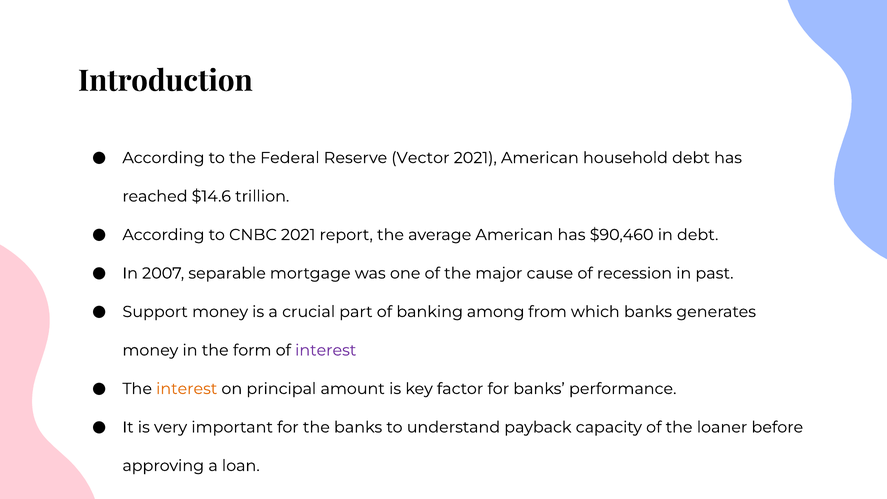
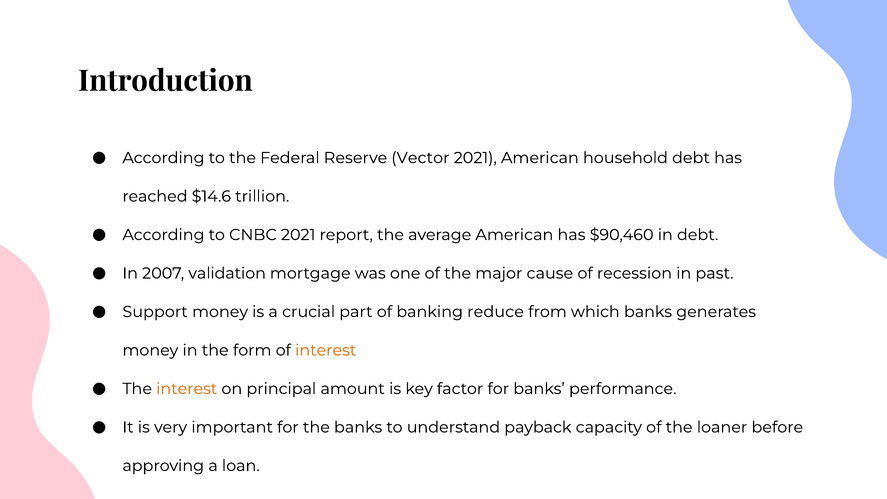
separable: separable -> validation
among: among -> reduce
interest at (326, 350) colour: purple -> orange
